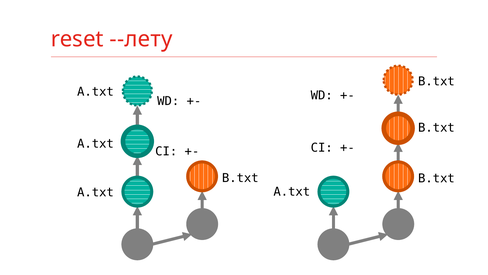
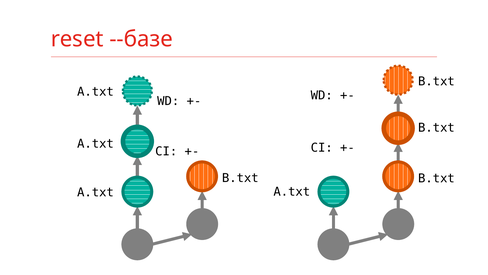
--лету: --лету -> --базе
